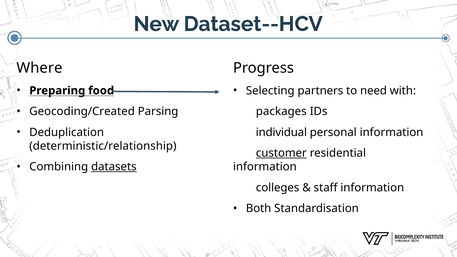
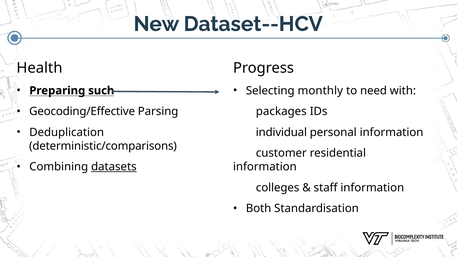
Where: Where -> Health
food: food -> such
partners: partners -> monthly
Geocoding/Created: Geocoding/Created -> Geocoding/Effective
deterministic/relationship: deterministic/relationship -> deterministic/comparisons
customer underline: present -> none
